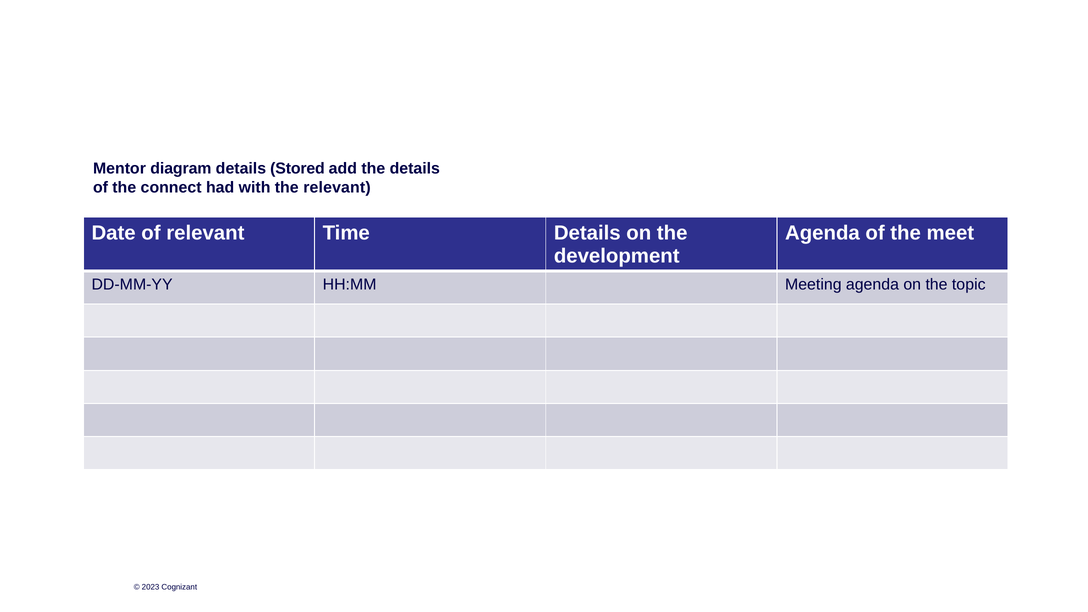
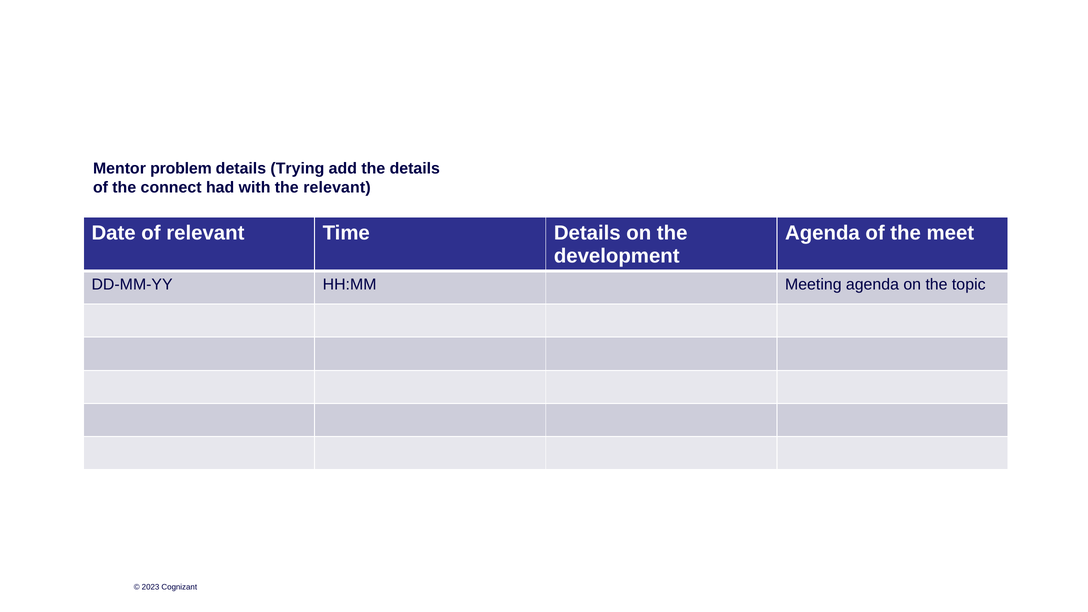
diagram: diagram -> problem
Stored: Stored -> Trying
